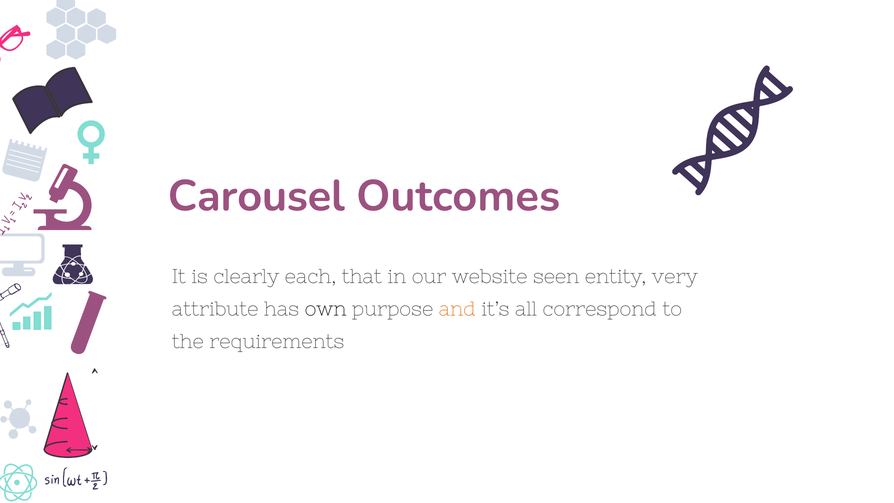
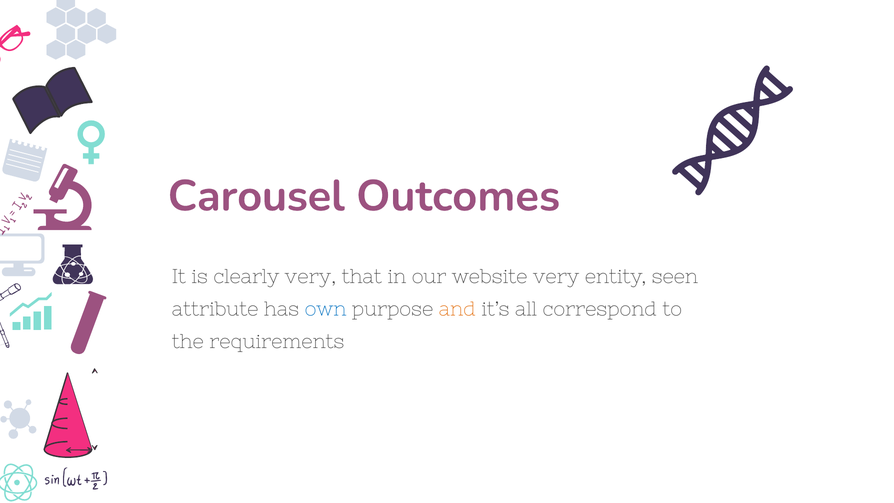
clearly each: each -> very
website seen: seen -> very
very: very -> seen
own colour: black -> blue
